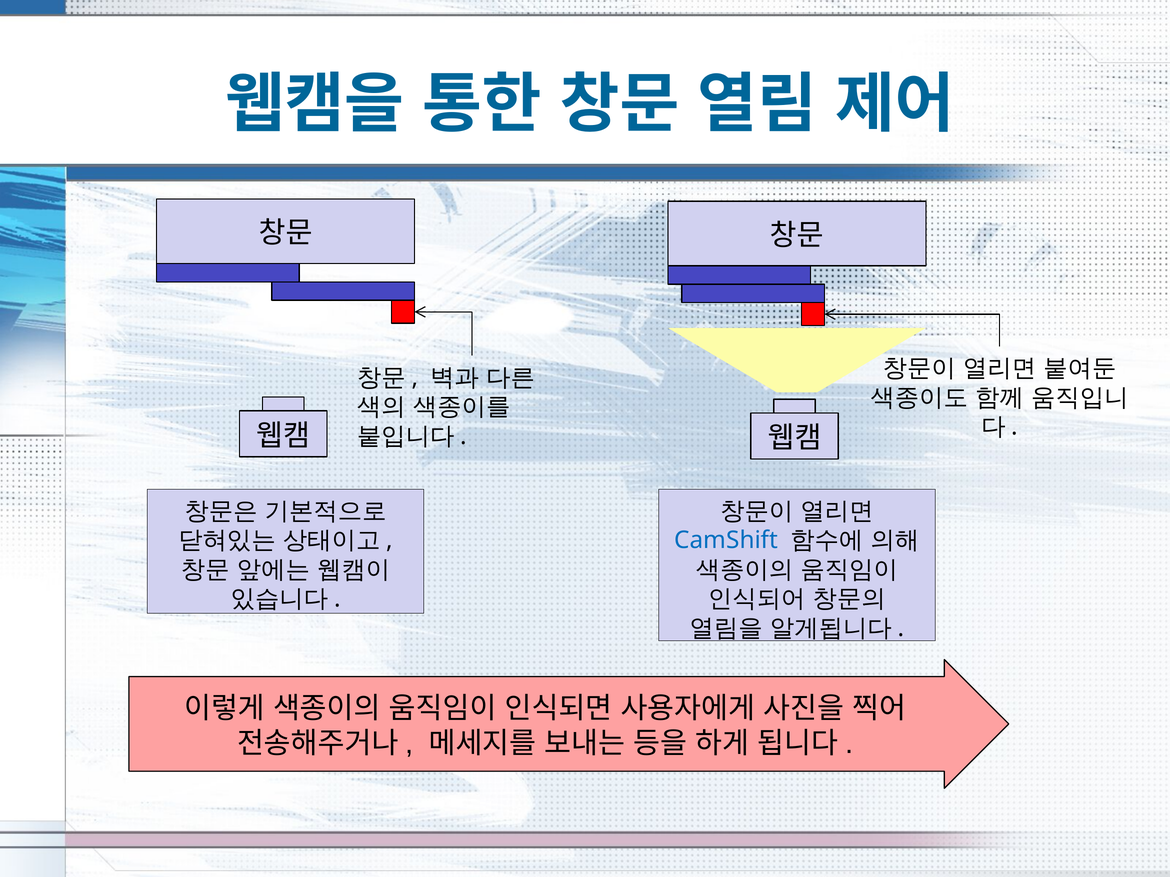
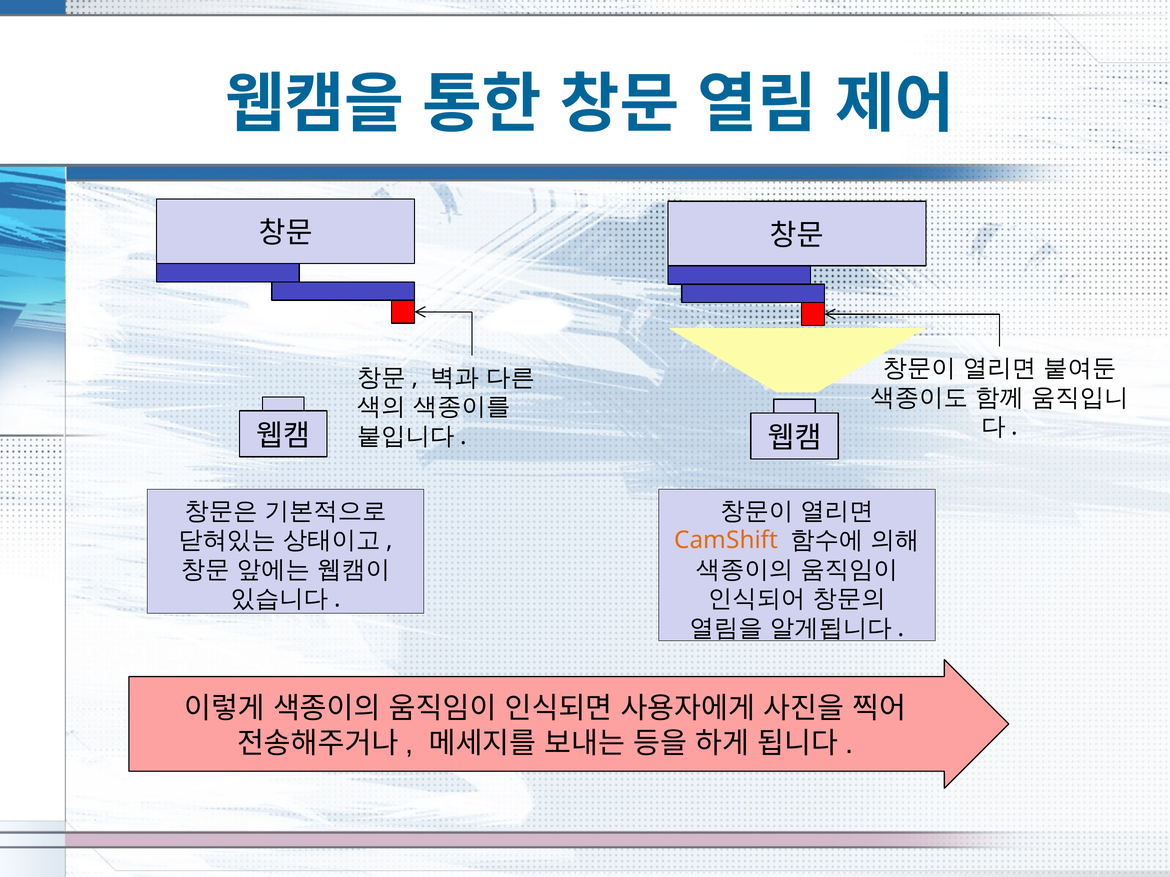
CamShift colour: blue -> orange
